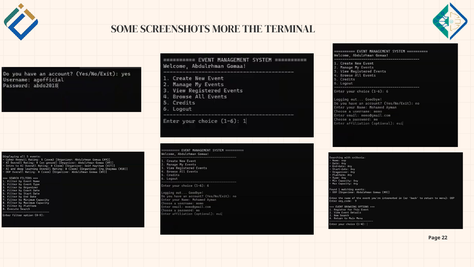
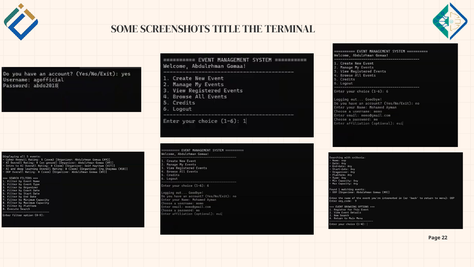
MORE: MORE -> TITLE
